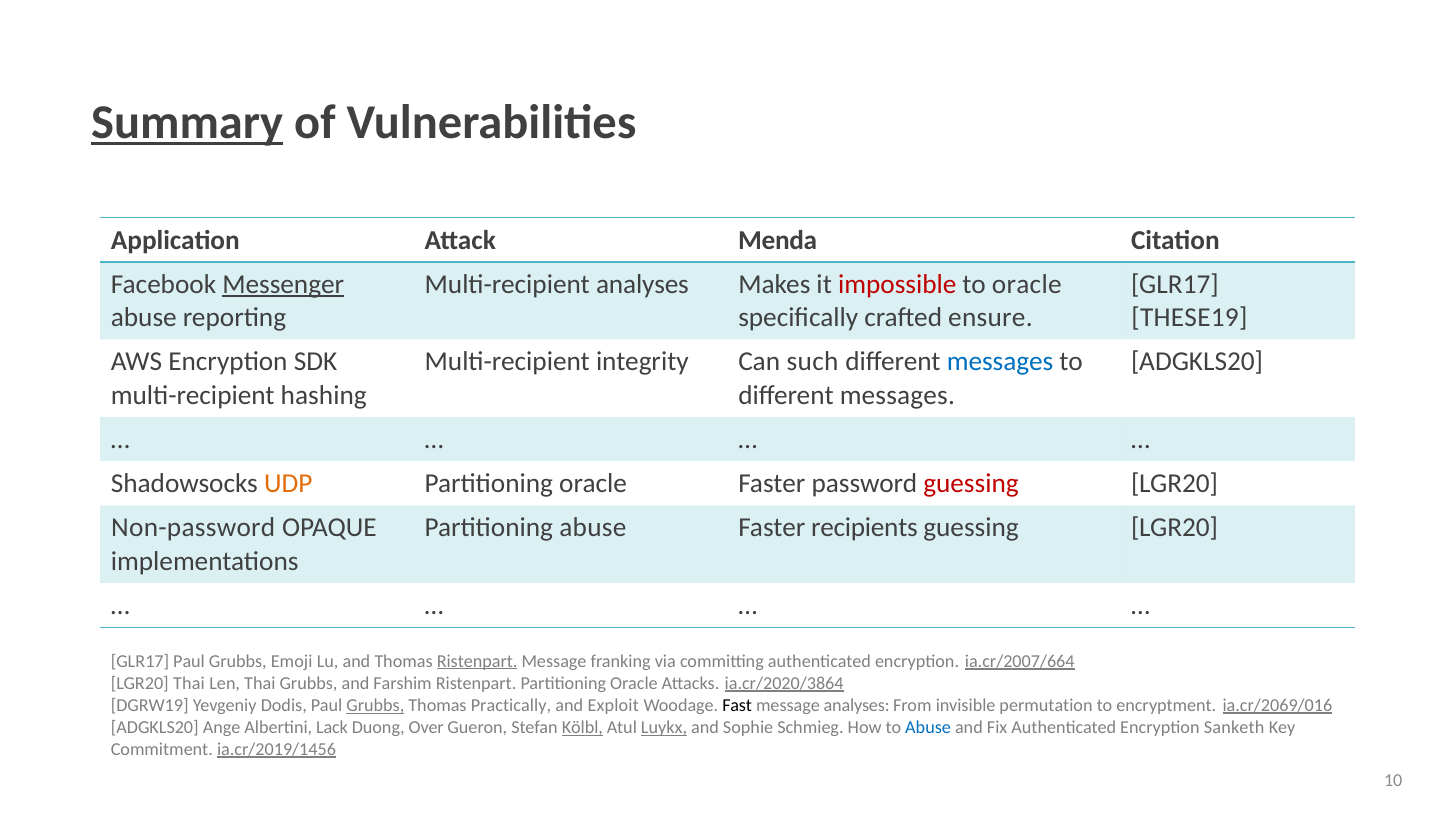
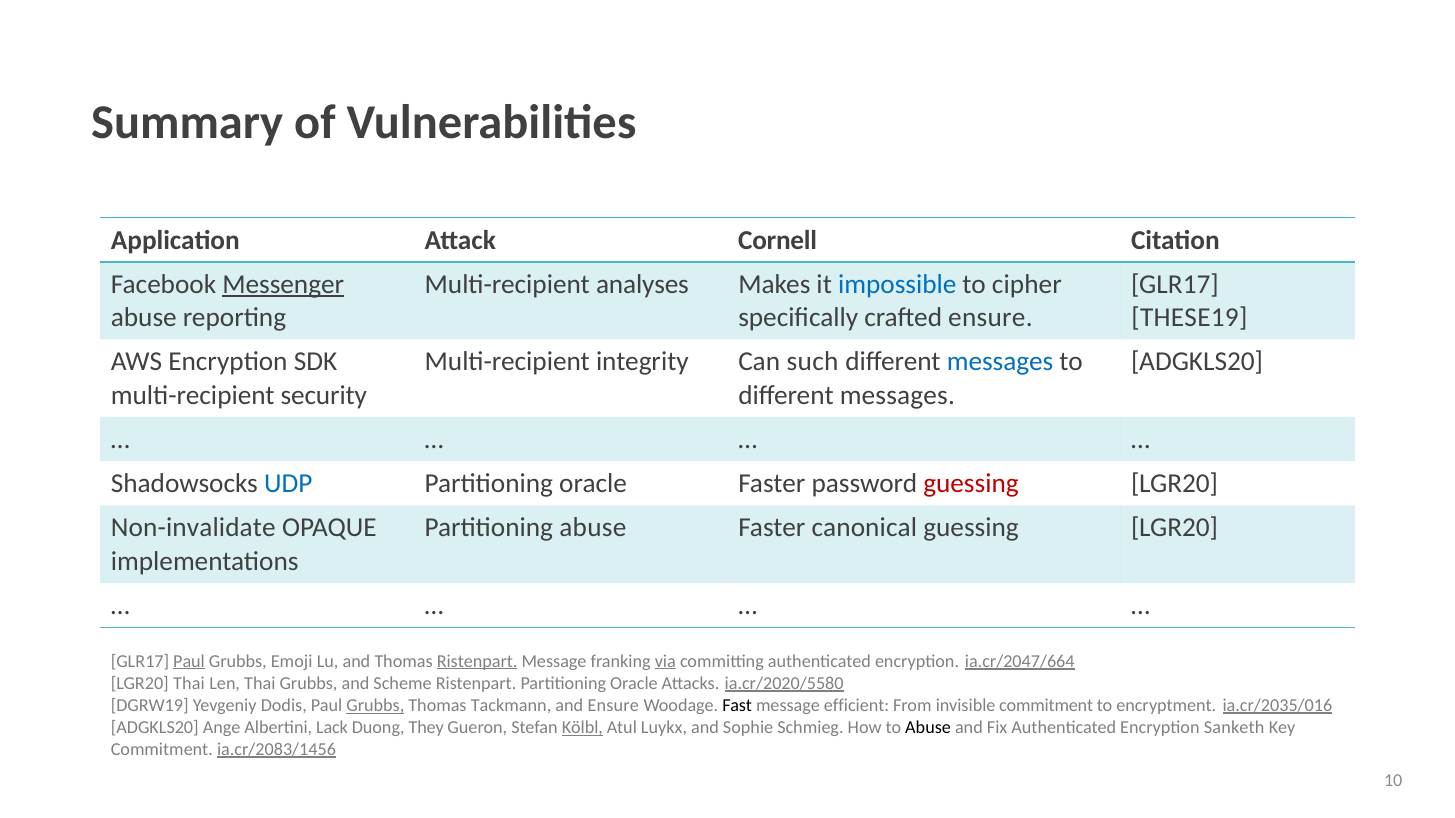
Summary underline: present -> none
Menda: Menda -> Cornell
impossible colour: red -> blue
to oracle: oracle -> cipher
hashing: hashing -> security
UDP colour: orange -> blue
Non-password: Non-password -> Non-invalidate
recipients: recipients -> canonical
Paul at (189, 661) underline: none -> present
via underline: none -> present
ia.cr/2007/664: ia.cr/2007/664 -> ia.cr/2047/664
Farshim: Farshim -> Scheme
ia.cr/2020/3864: ia.cr/2020/3864 -> ia.cr/2020/5580
Practically: Practically -> Tackmann
and Exploit: Exploit -> Ensure
message analyses: analyses -> efficient
invisible permutation: permutation -> commitment
ia.cr/2069/016: ia.cr/2069/016 -> ia.cr/2035/016
Over: Over -> They
Luykx underline: present -> none
Abuse at (928, 728) colour: blue -> black
ia.cr/2019/1456: ia.cr/2019/1456 -> ia.cr/2083/1456
